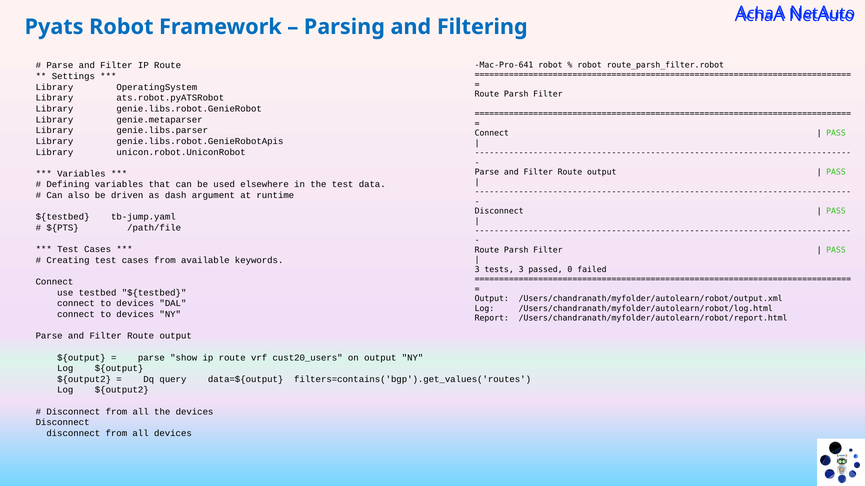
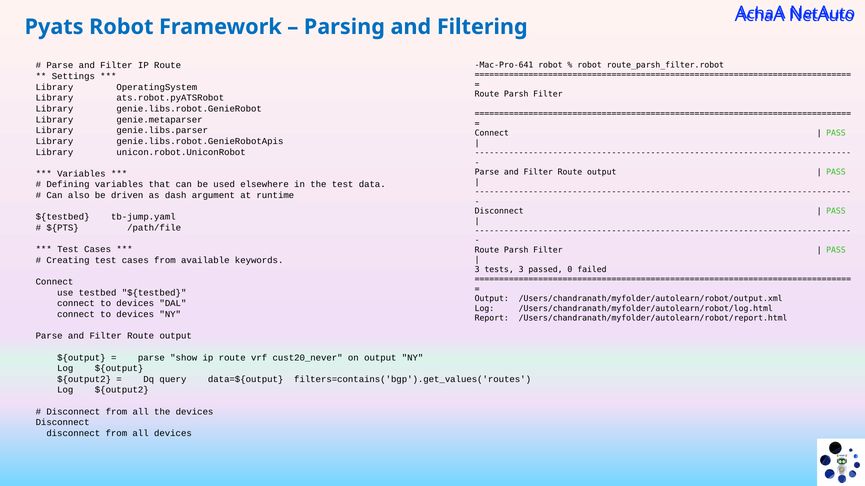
cust20_users: cust20_users -> cust20_never
